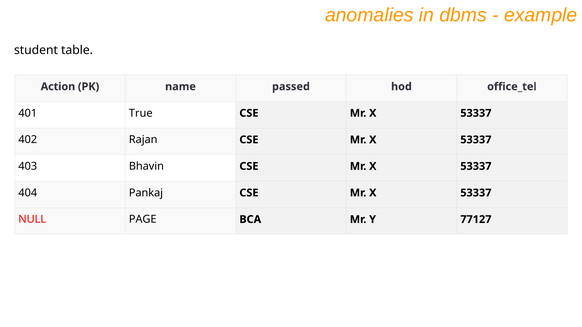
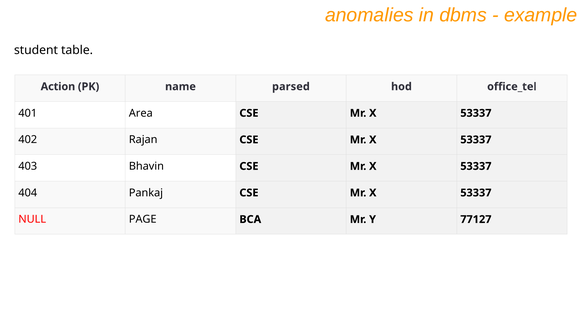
passed: passed -> parsed
True: True -> Area
